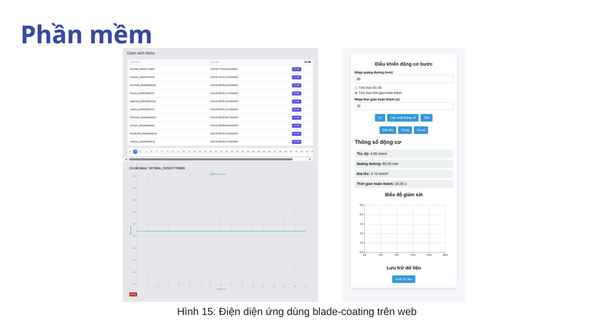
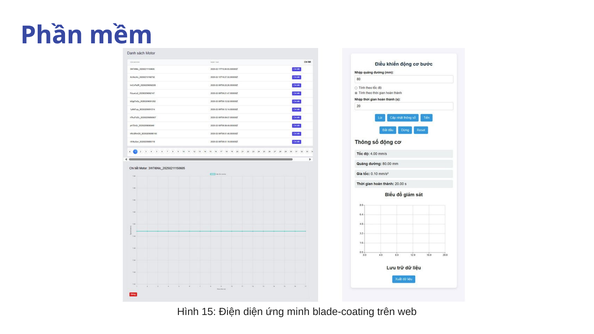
dùng: dùng -> minh
